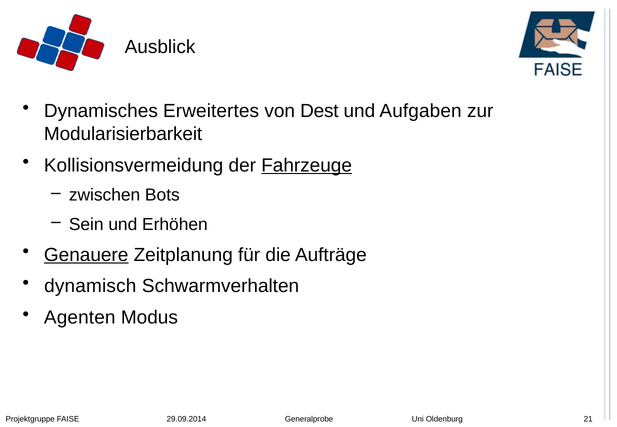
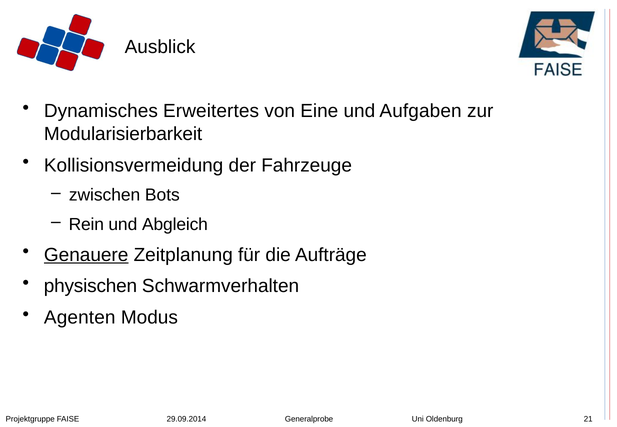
Dest: Dest -> Eine
Fahrzeuge underline: present -> none
Sein: Sein -> Rein
Erhöhen: Erhöhen -> Abgleich
dynamisch: dynamisch -> physischen
